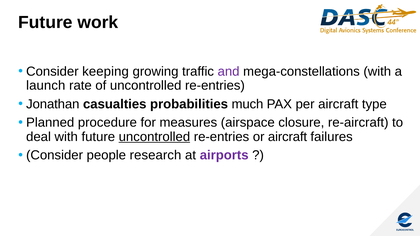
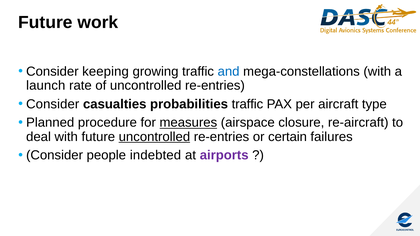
and colour: purple -> blue
Jonathan at (53, 104): Jonathan -> Consider
probabilities much: much -> traffic
measures underline: none -> present
or aircraft: aircraft -> certain
research: research -> indebted
